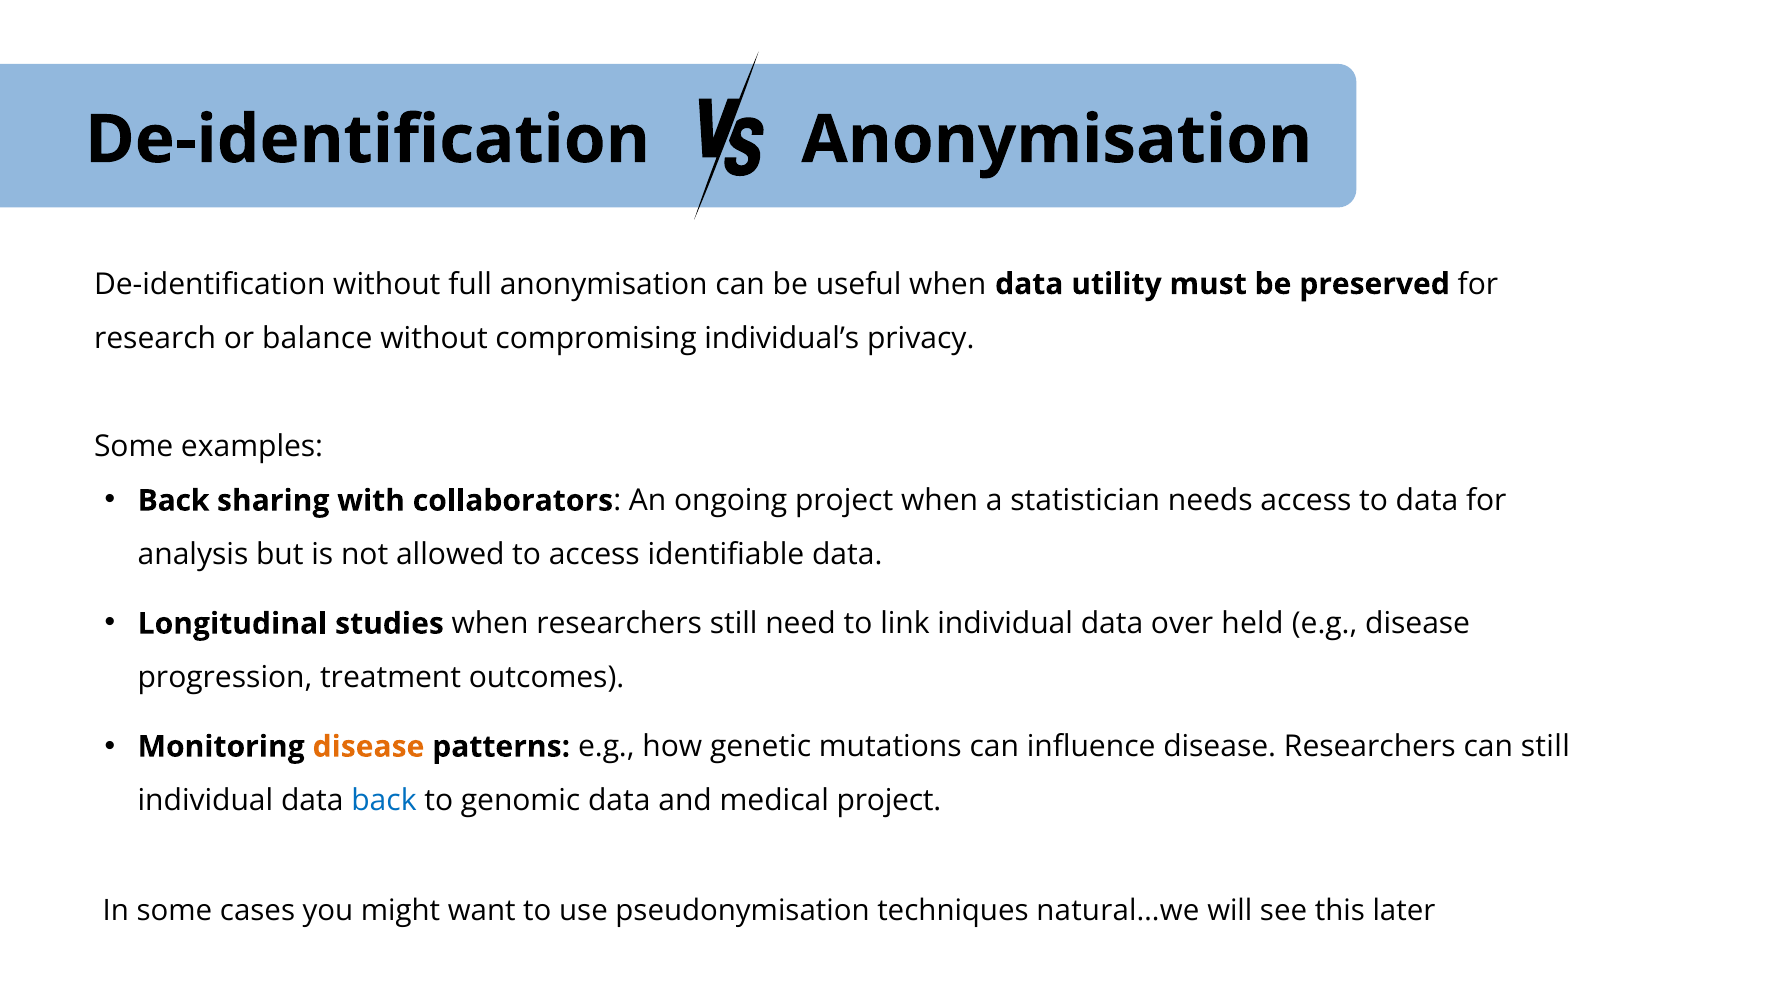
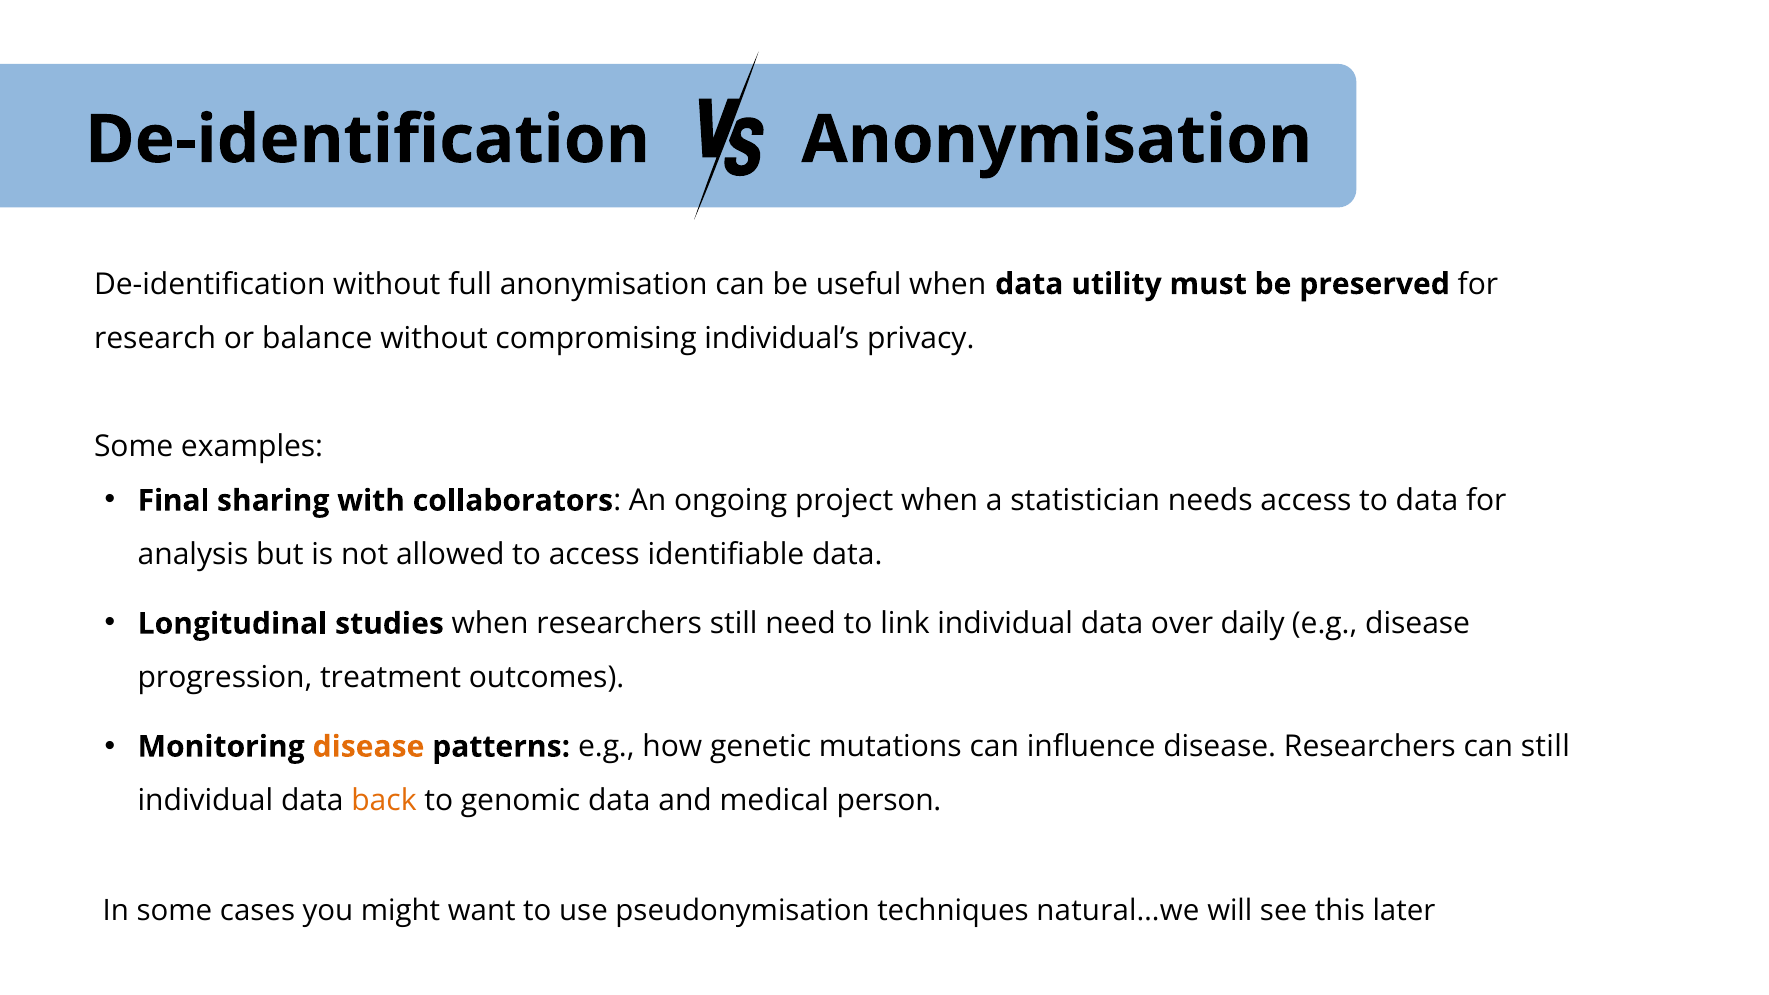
Back at (174, 501): Back -> Final
held: held -> daily
back at (384, 801) colour: blue -> orange
medical project: project -> person
